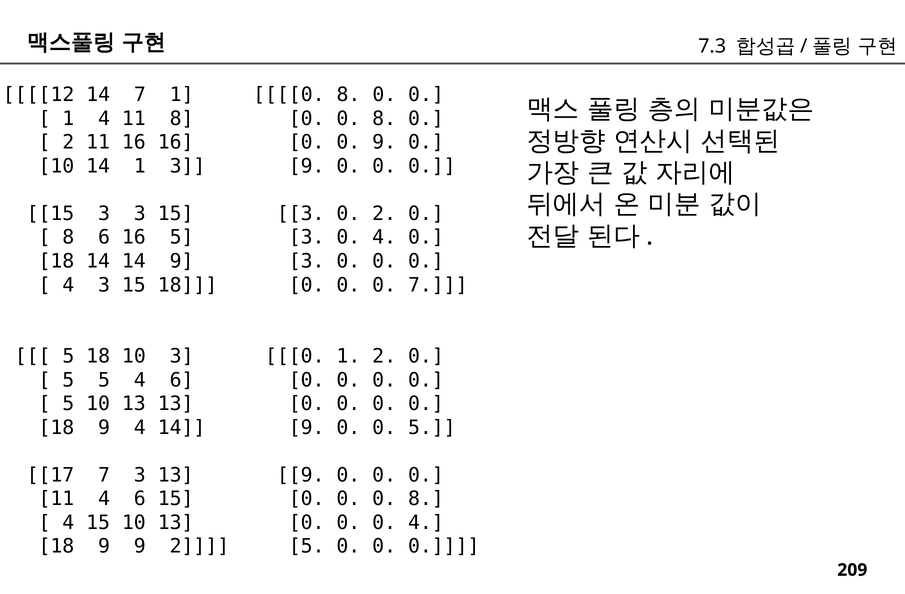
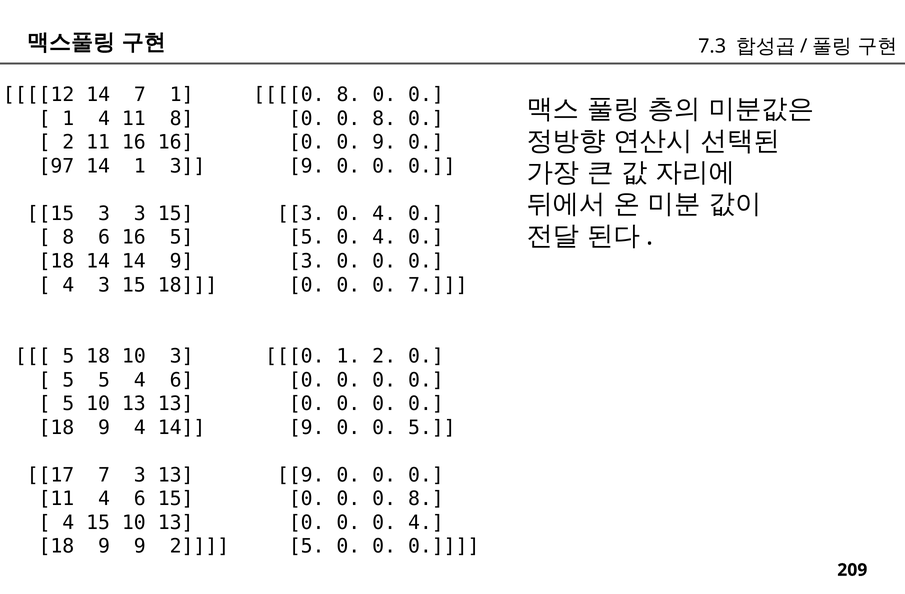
10 at (56, 166): 10 -> 97
3 0 2: 2 -> 4
3 at (307, 238): 3 -> 5
